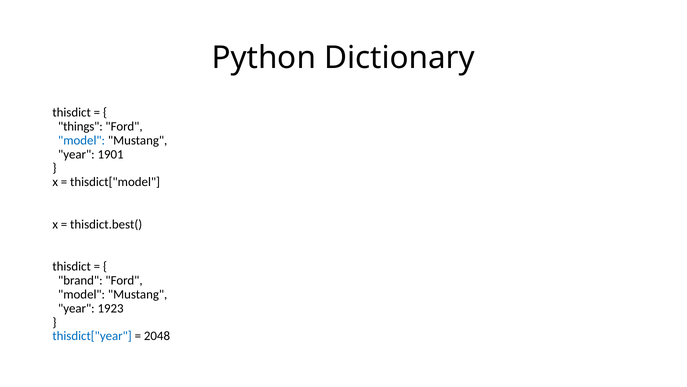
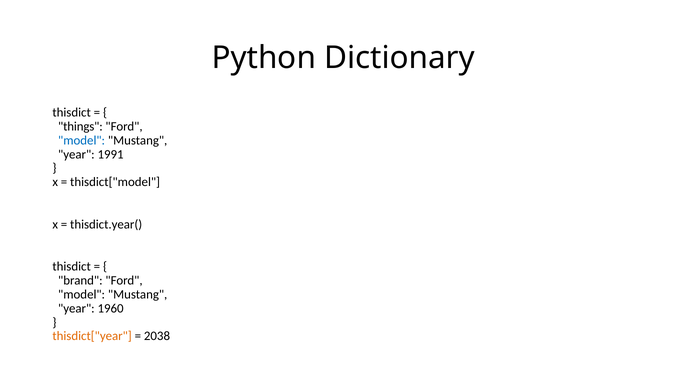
1901: 1901 -> 1991
thisdict.best(: thisdict.best( -> thisdict.year(
1923: 1923 -> 1960
thisdict["year colour: blue -> orange
2048: 2048 -> 2038
